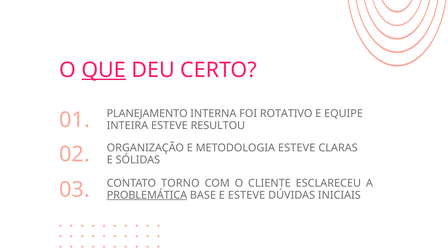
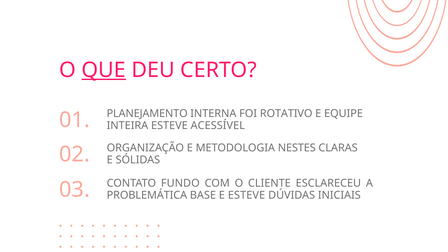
RESULTOU: RESULTOU -> ACESSÍVEL
METODOLOGIA ESTEVE: ESTEVE -> NESTES
TORNO: TORNO -> FUNDO
PROBLEMÁTICA underline: present -> none
